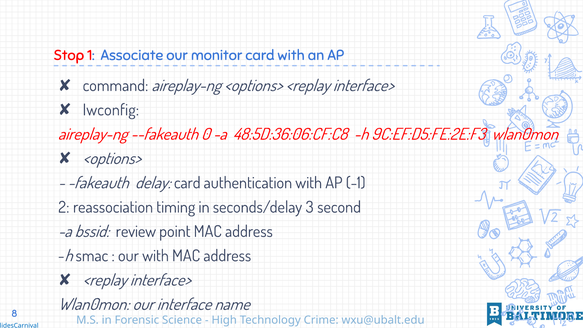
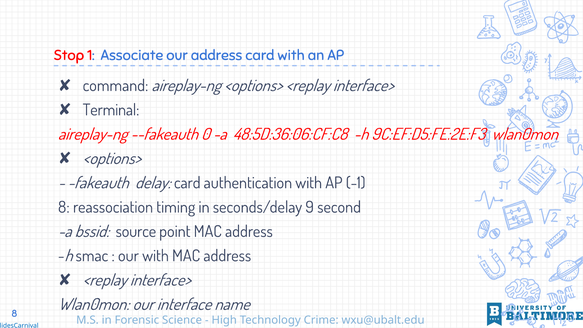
our monitor: monitor -> address
Iwconfig: Iwconfig -> Terminal
2 at (64, 207): 2 -> 8
3: 3 -> 9
review: review -> source
